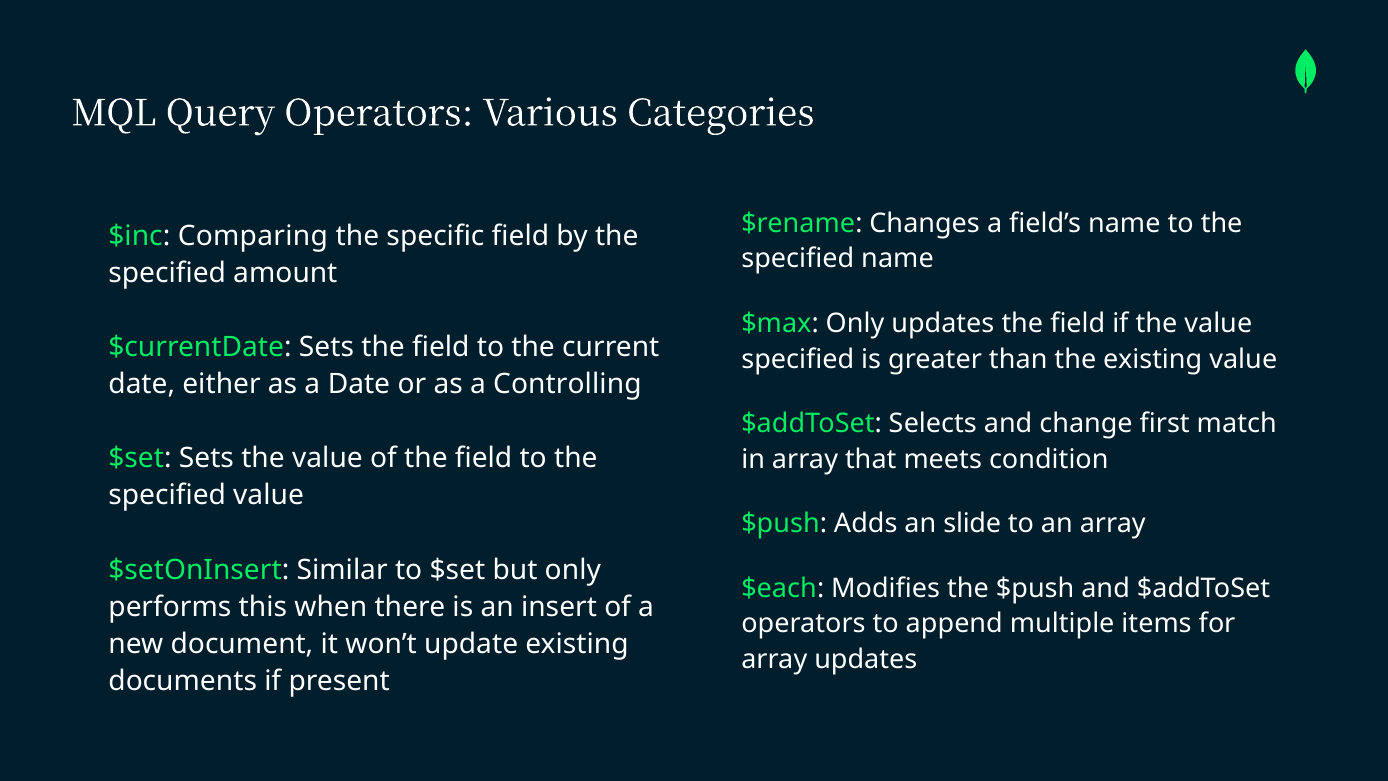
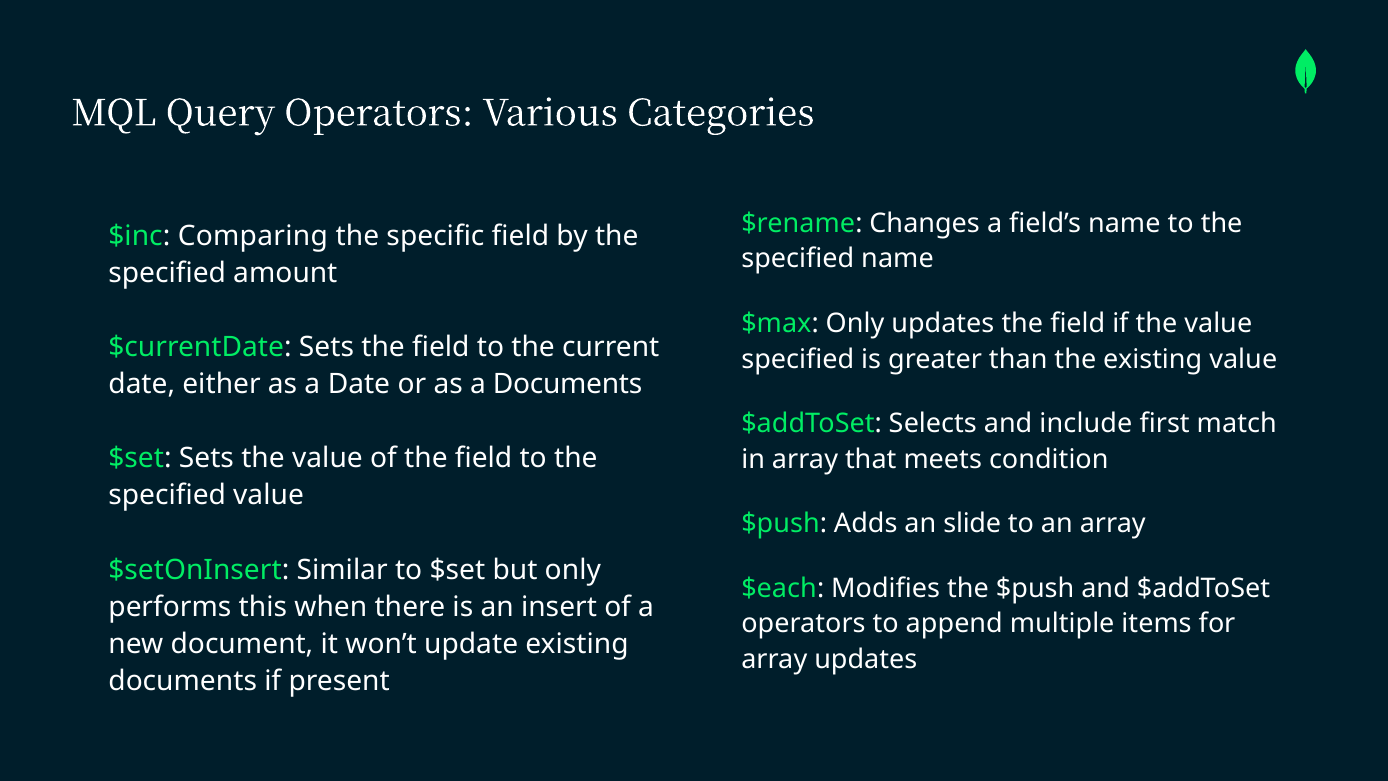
a Controlling: Controlling -> Documents
change: change -> include
